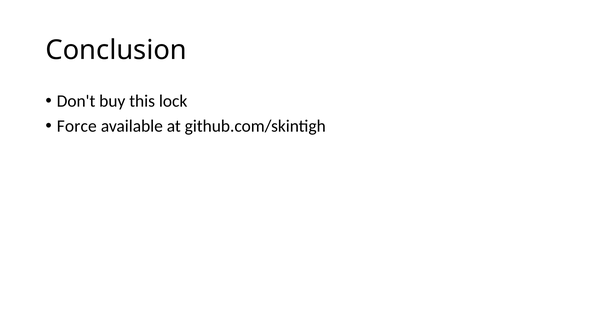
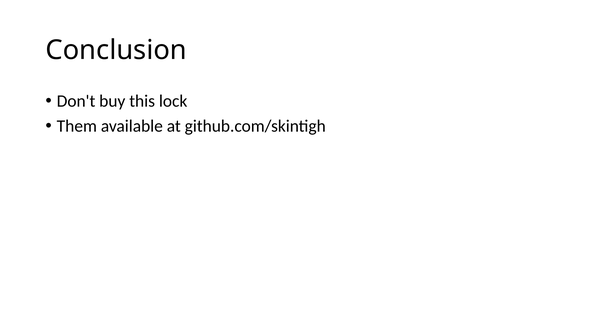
Force: Force -> Them
